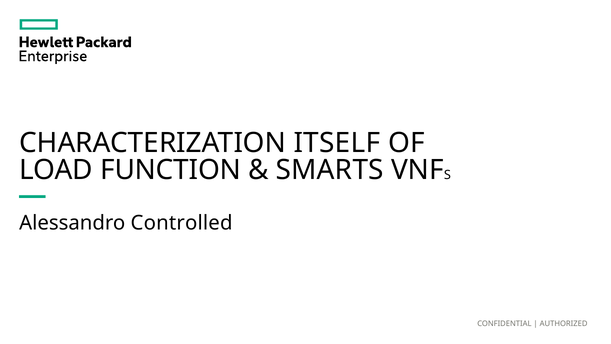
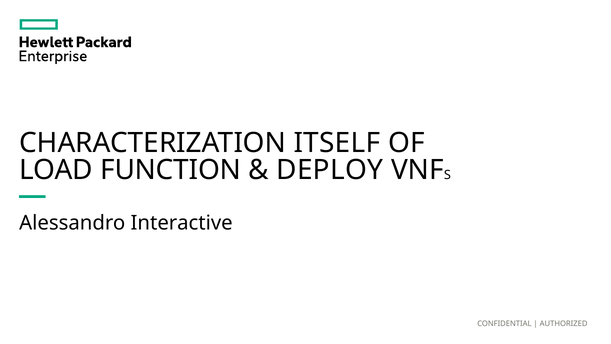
SMARTS: SMARTS -> DEPLOY
Controlled: Controlled -> Interactive
